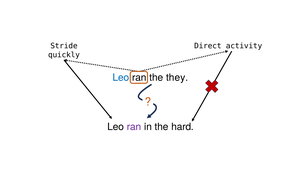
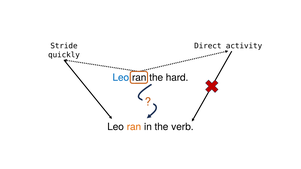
they: they -> hard
ran at (134, 127) colour: purple -> orange
hard: hard -> verb
